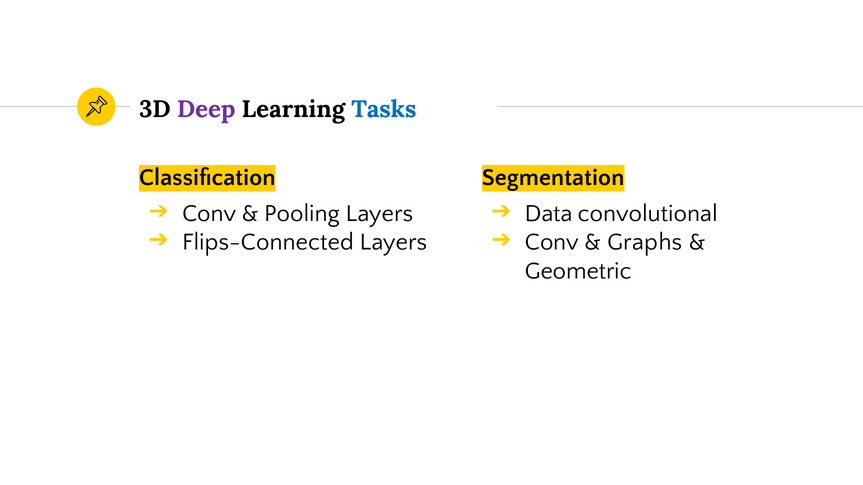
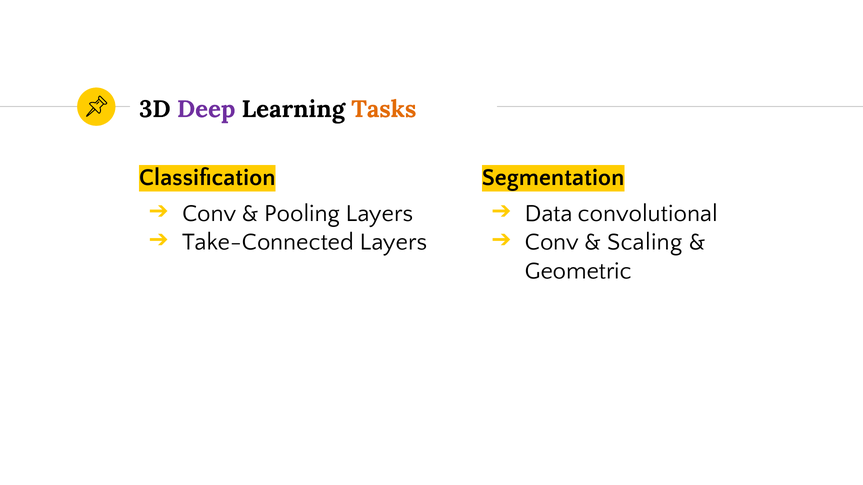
Tasks colour: blue -> orange
Flips-Connected: Flips-Connected -> Take-Connected
Graphs: Graphs -> Scaling
